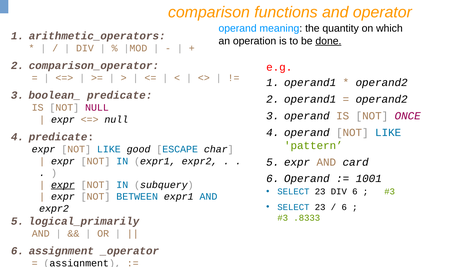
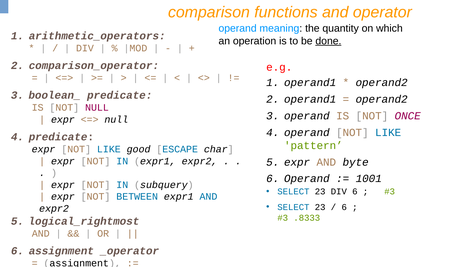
card: card -> byte
expr at (63, 185) underline: present -> none
logical_primarily: logical_primarily -> logical_rightmost
